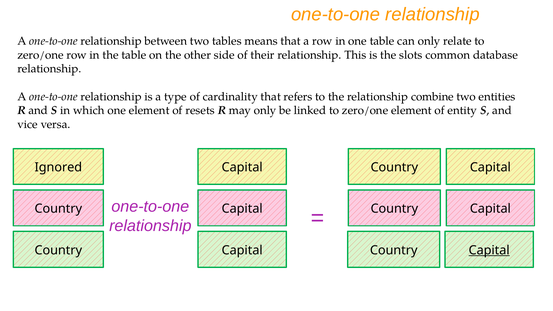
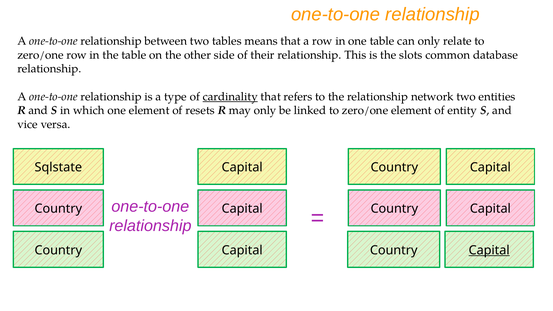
cardinality underline: none -> present
combine: combine -> network
Ignored: Ignored -> Sqlstate
